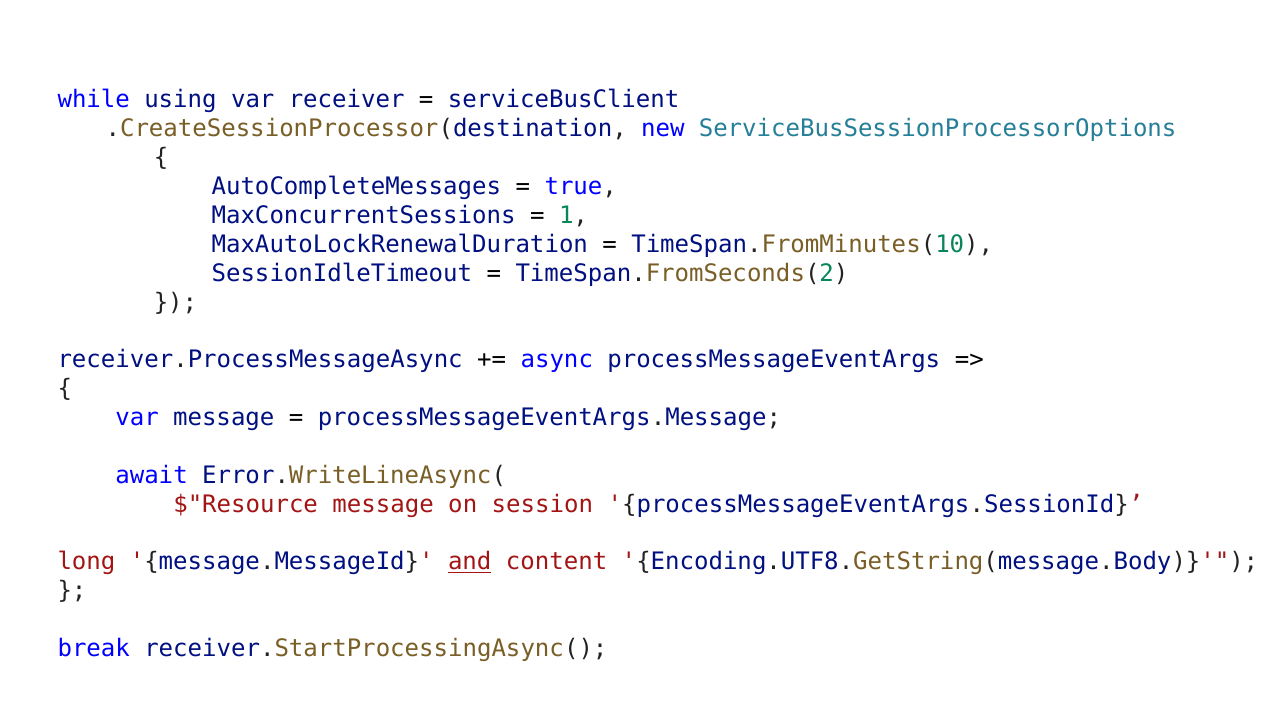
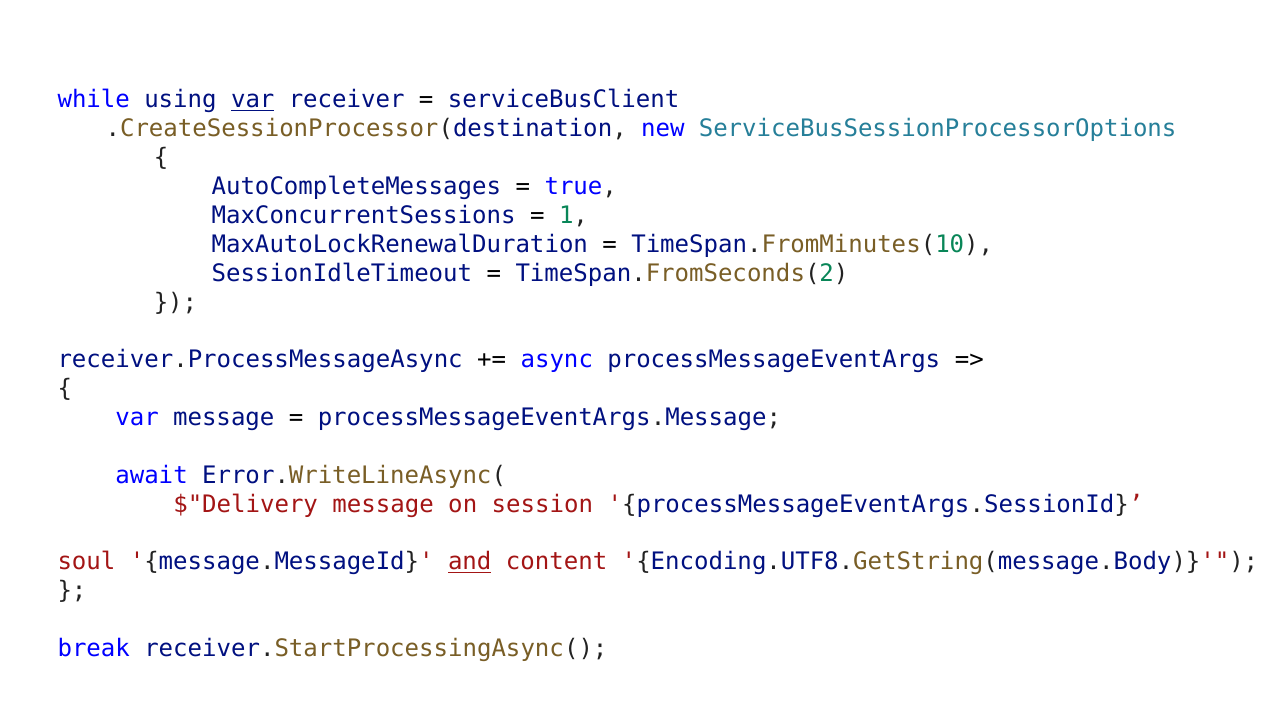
var at (253, 100) underline: none -> present
$"Resource: $"Resource -> $"Delivery
long: long -> soul
